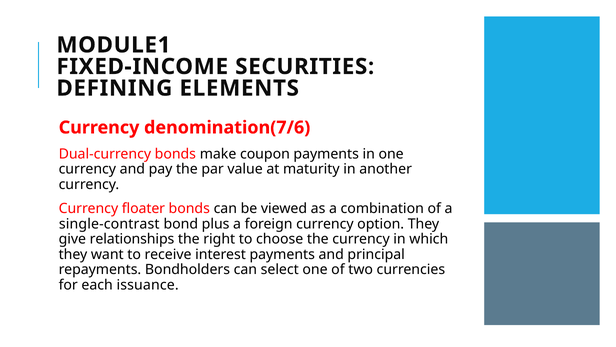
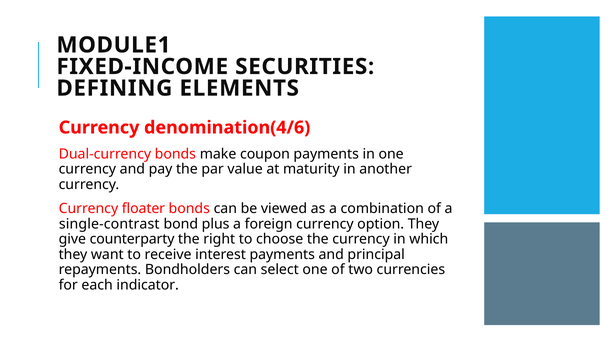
denomination(7/6: denomination(7/6 -> denomination(4/6
relationships: relationships -> counterparty
issuance: issuance -> indicator
